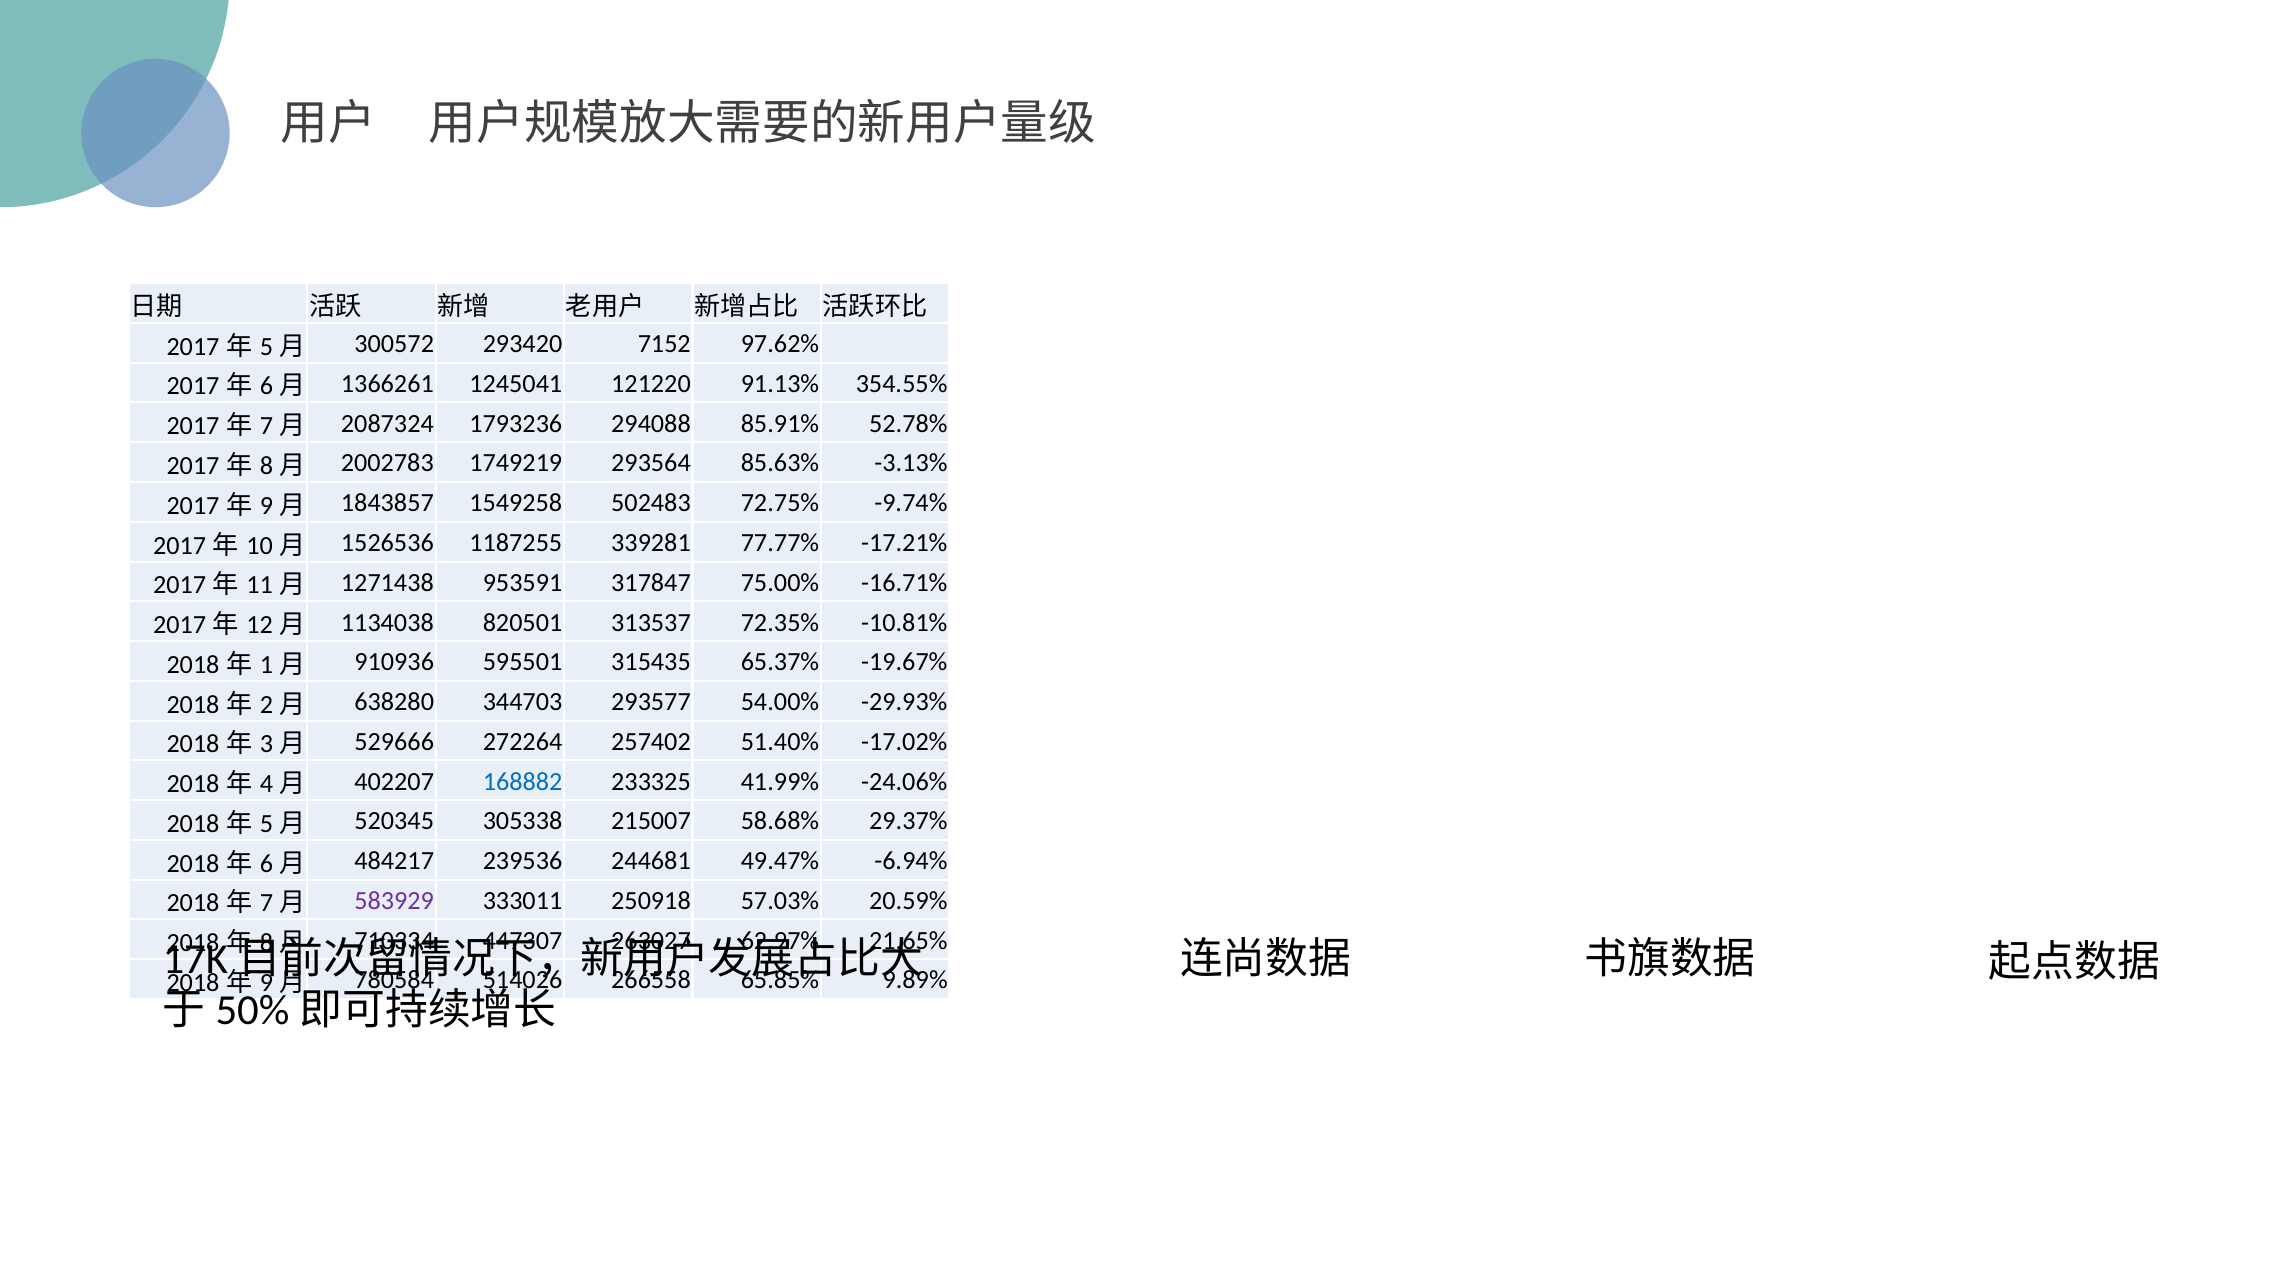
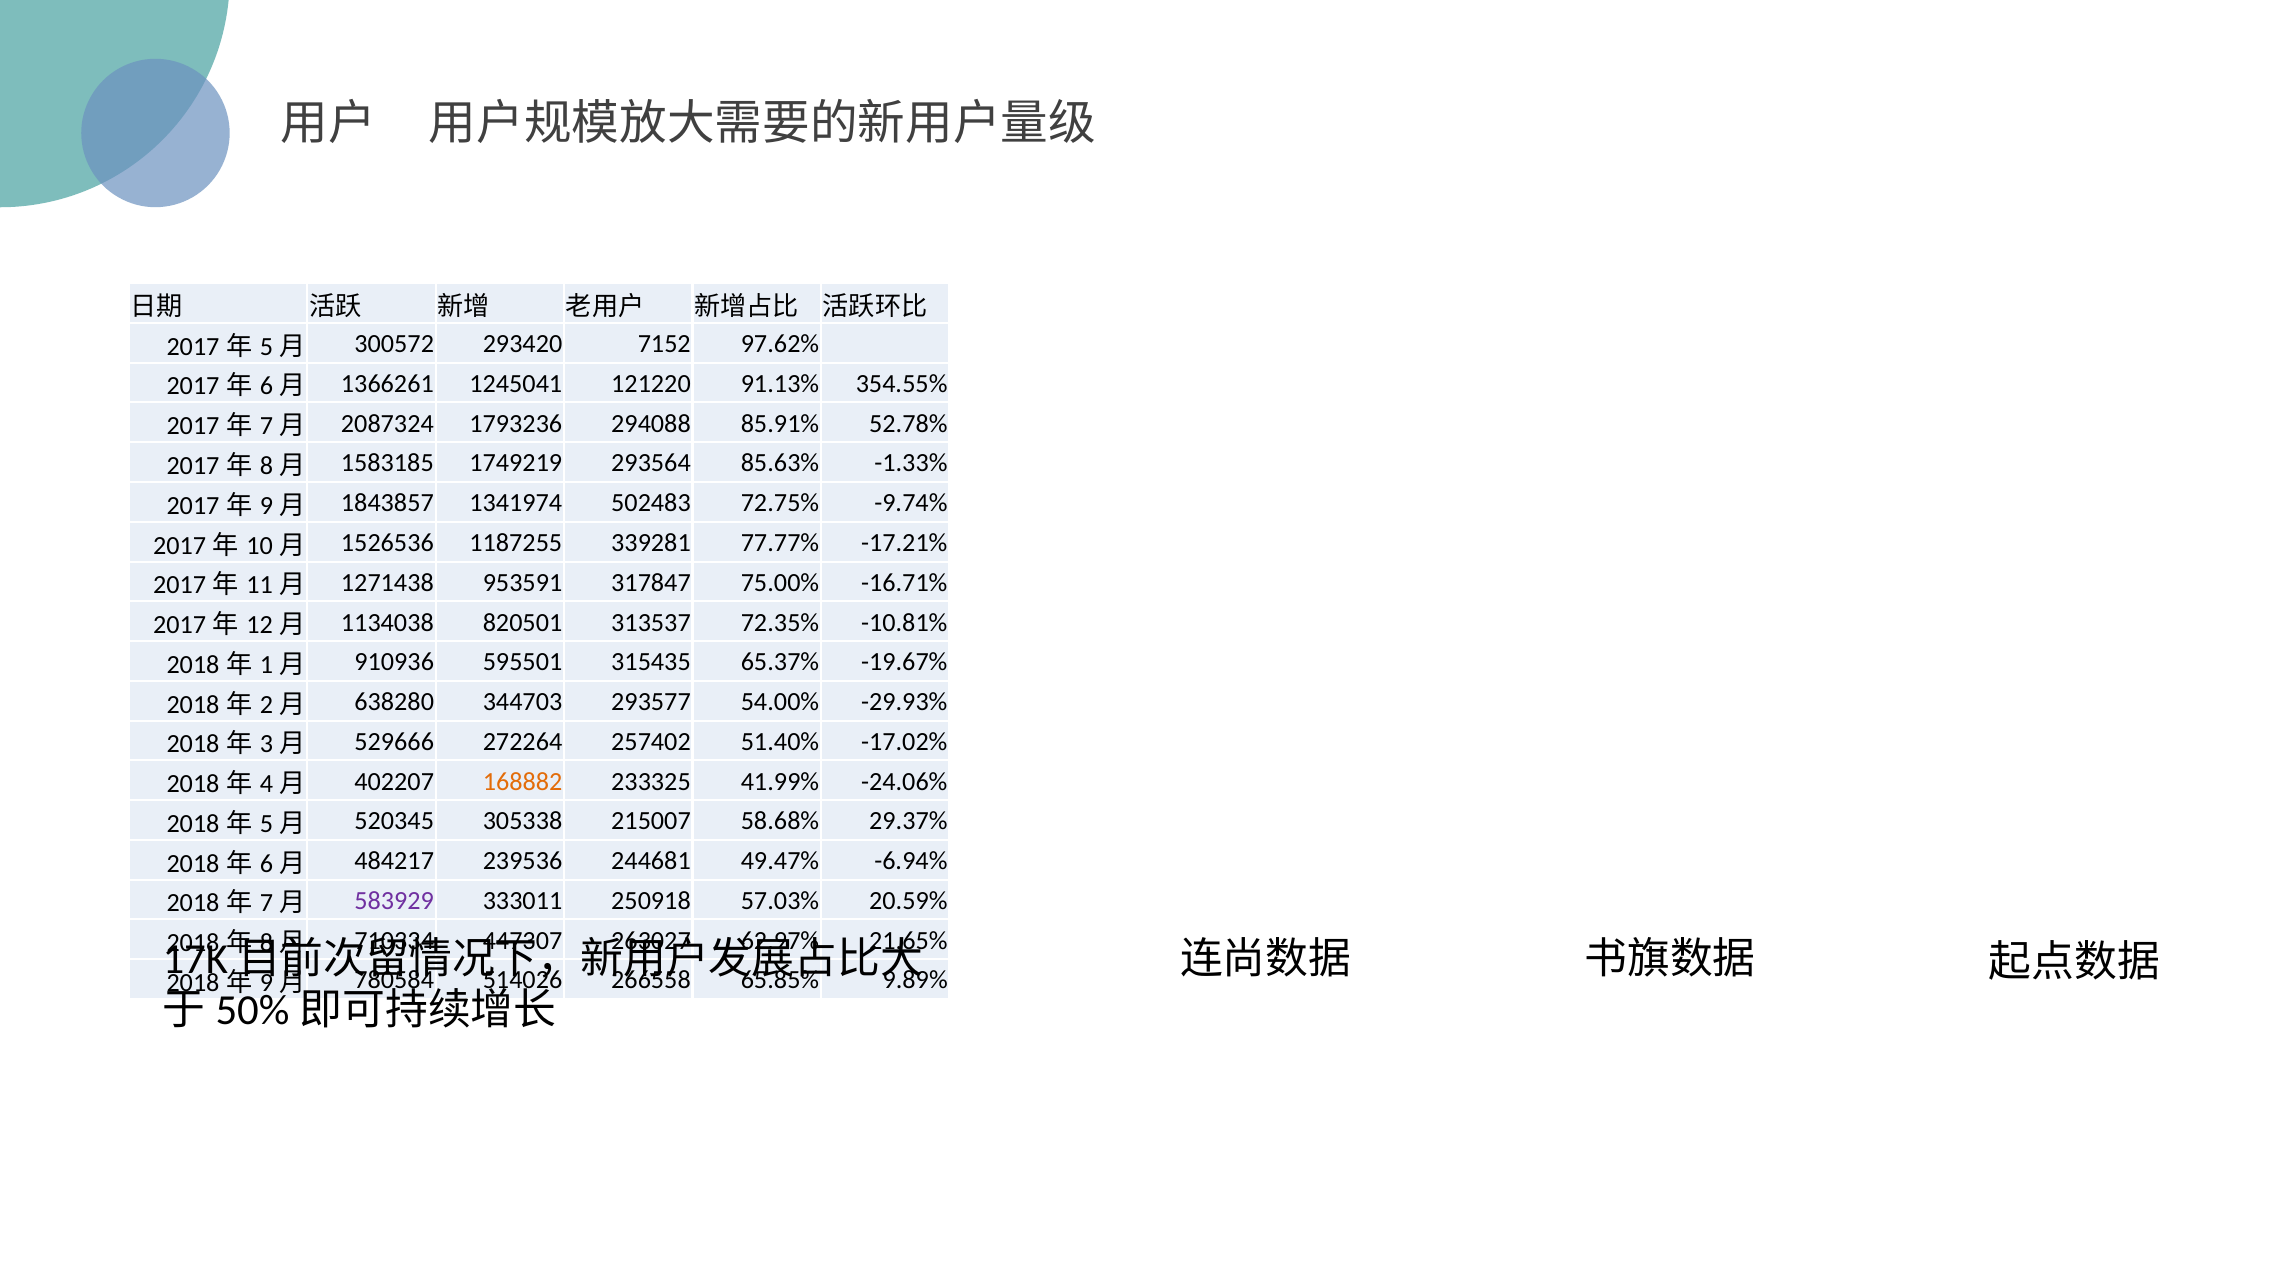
2002783: 2002783 -> 1583185
-3.13%: -3.13% -> -1.33%
1549258: 1549258 -> 1341974
168882 colour: blue -> orange
